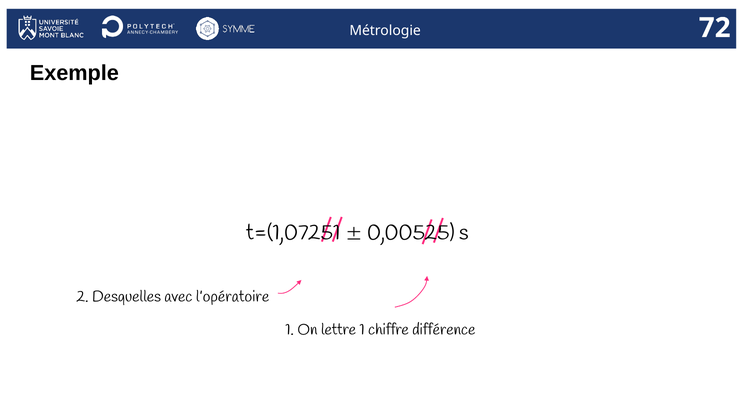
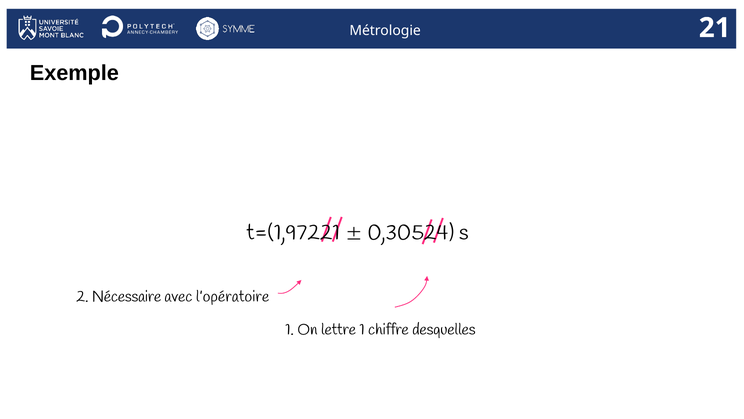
72: 72 -> 21
t=(1,07251: t=(1,07251 -> t=(1,97221
0,00525: 0,00525 -> 0,30524
Desquelles: Desquelles -> Nécessaire
différence: différence -> desquelles
